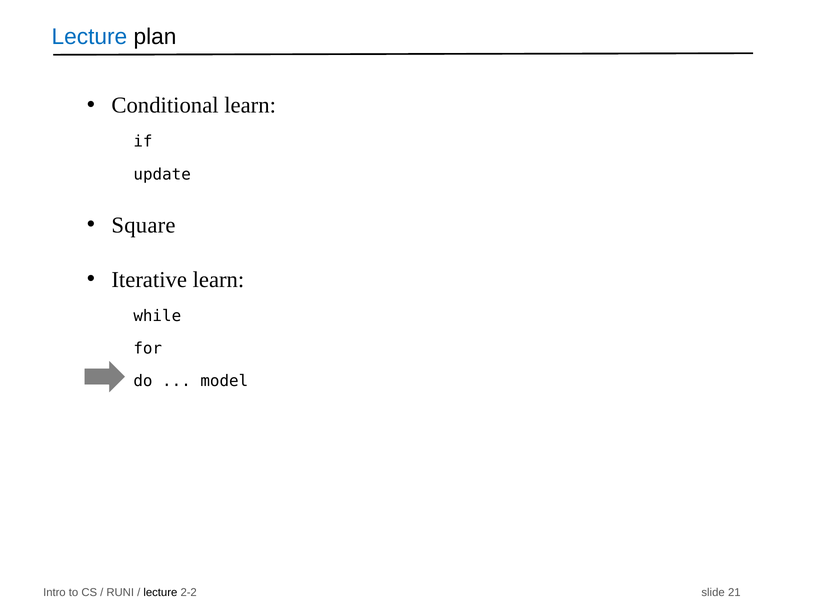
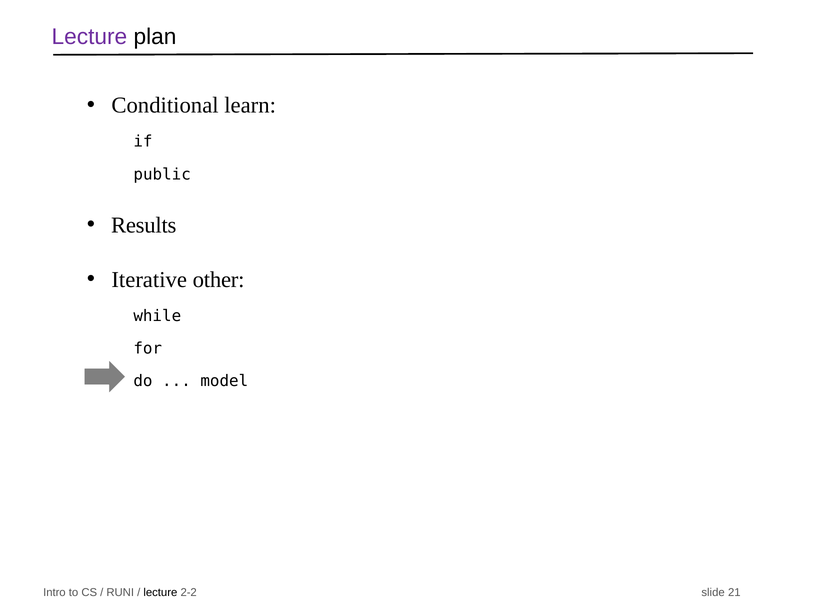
Lecture at (89, 37) colour: blue -> purple
update: update -> public
Square: Square -> Results
Iterative learn: learn -> other
